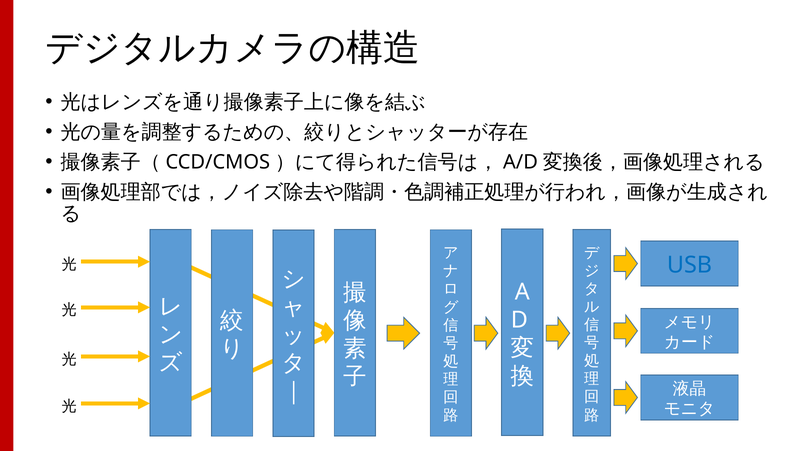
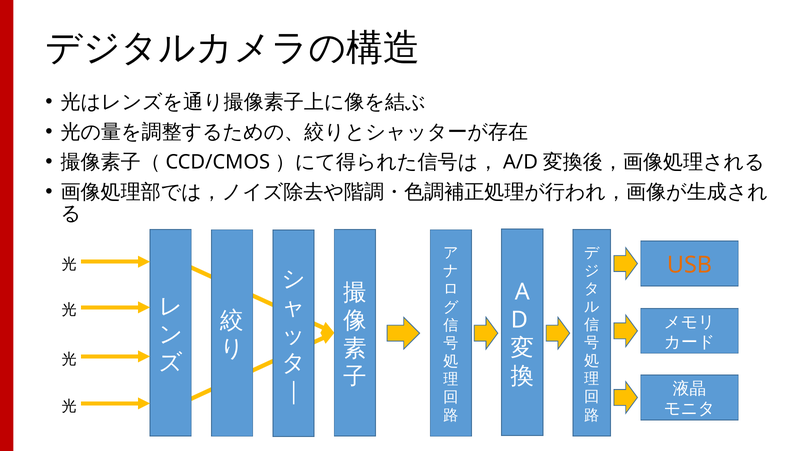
USB colour: blue -> orange
